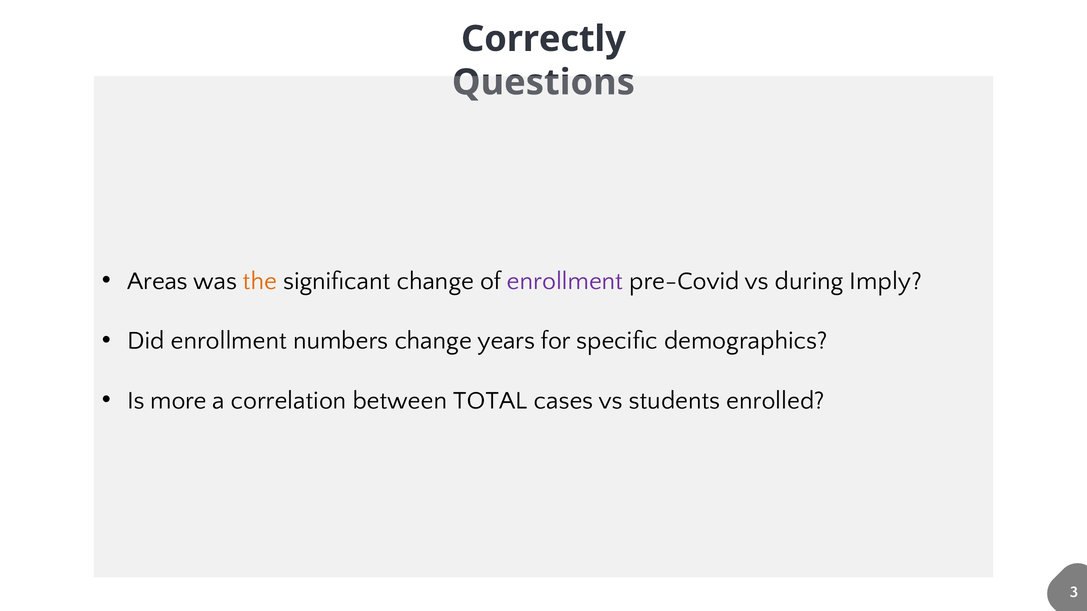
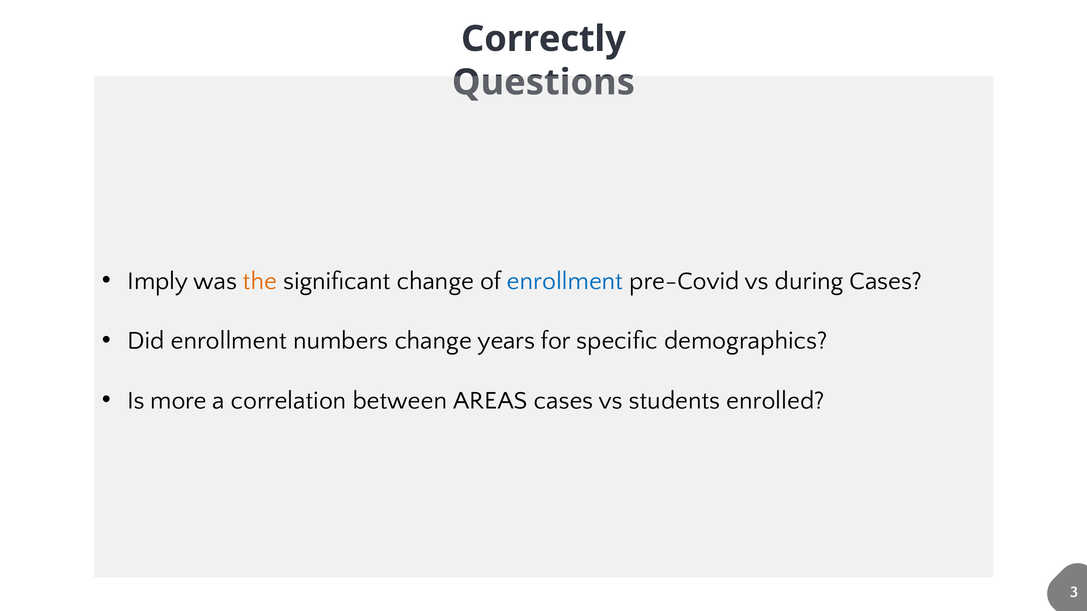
Areas: Areas -> Imply
enrollment at (565, 281) colour: purple -> blue
during Imply: Imply -> Cases
TOTAL: TOTAL -> AREAS
